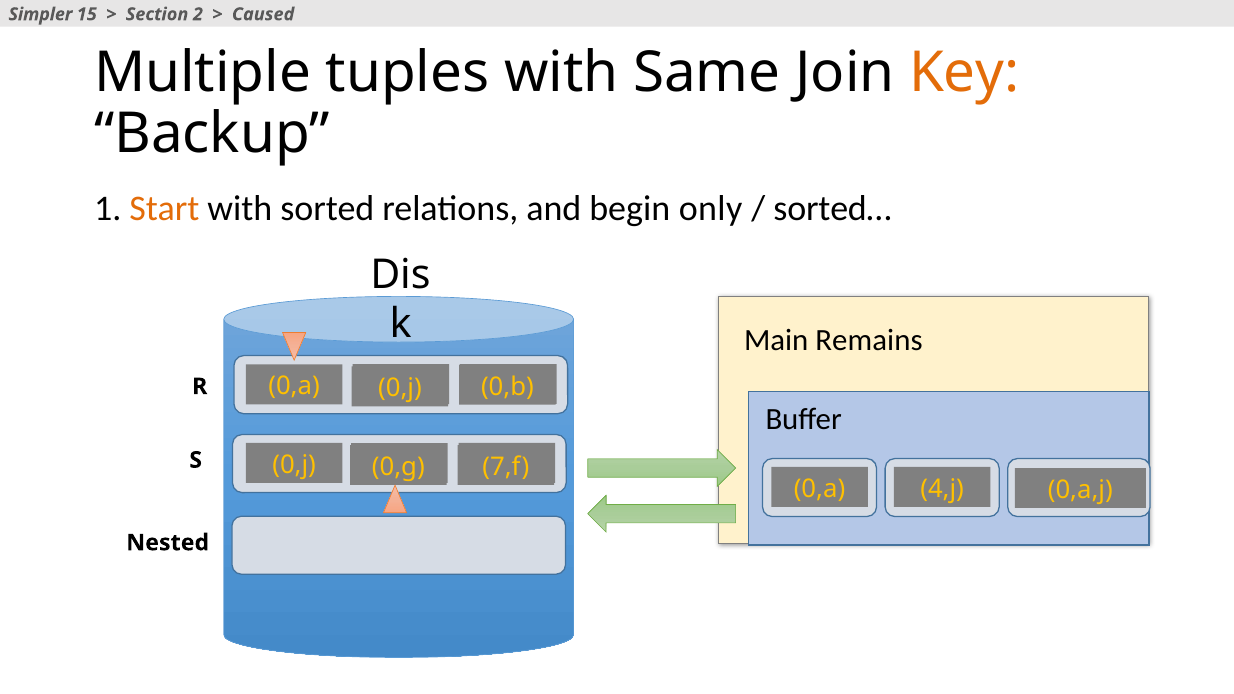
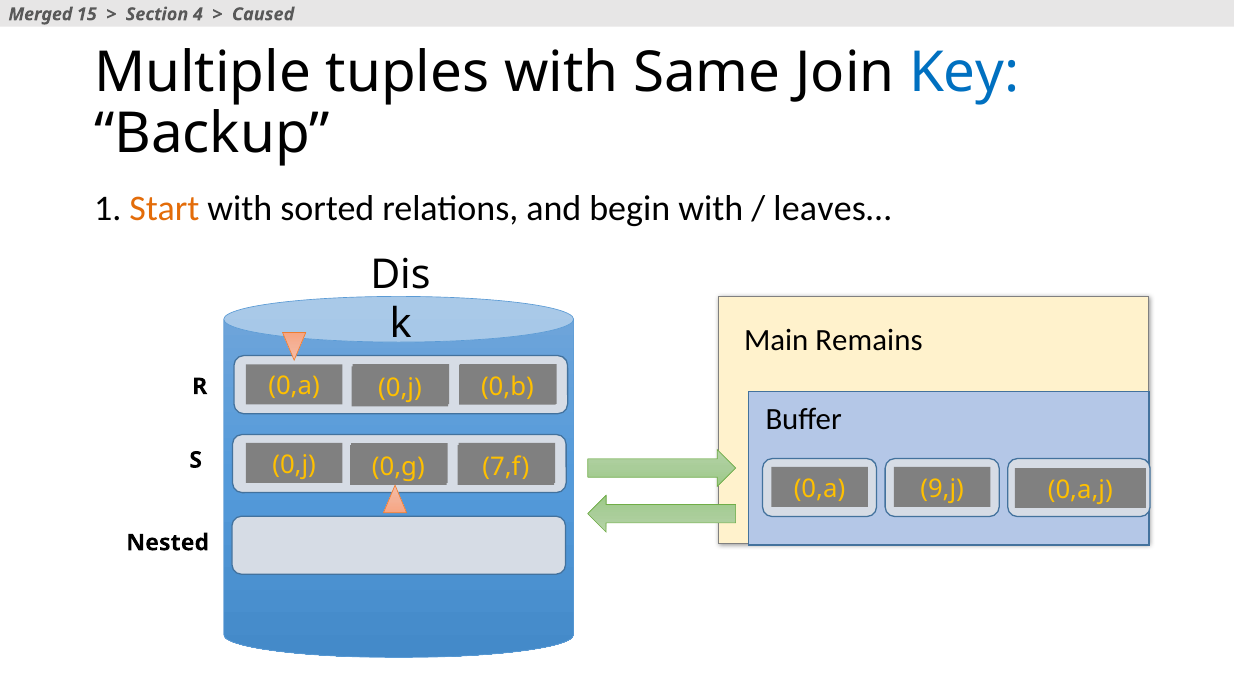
Simpler: Simpler -> Merged
2: 2 -> 4
Key colour: orange -> blue
begin only: only -> with
sorted…: sorted… -> leaves…
4,j: 4,j -> 9,j
